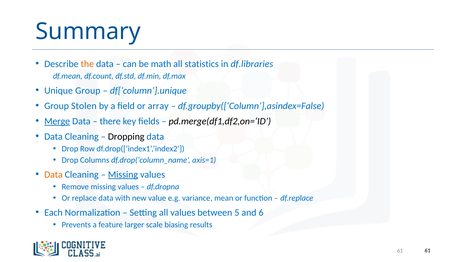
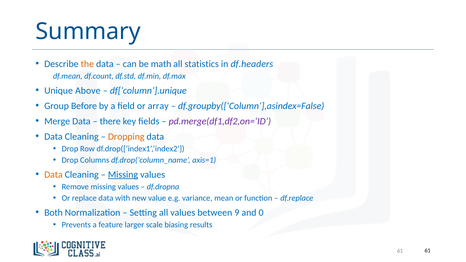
df.libraries: df.libraries -> df.headers
Unique Group: Group -> Above
Stolen: Stolen -> Before
Merge underline: present -> none
pd.merge(df1,df2,on=‘ID colour: black -> purple
Dropping colour: black -> orange
Each: Each -> Both
5: 5 -> 9
6: 6 -> 0
